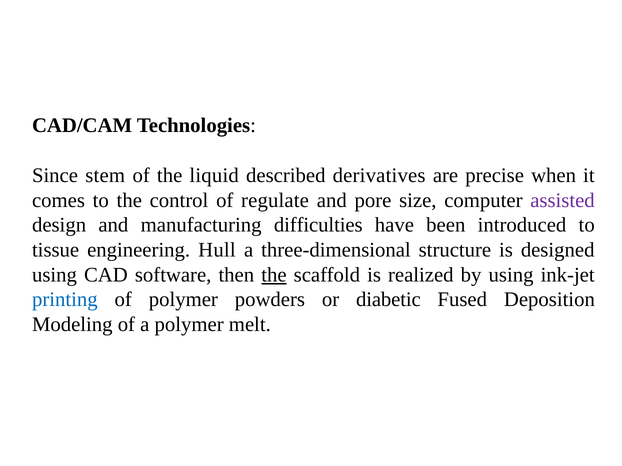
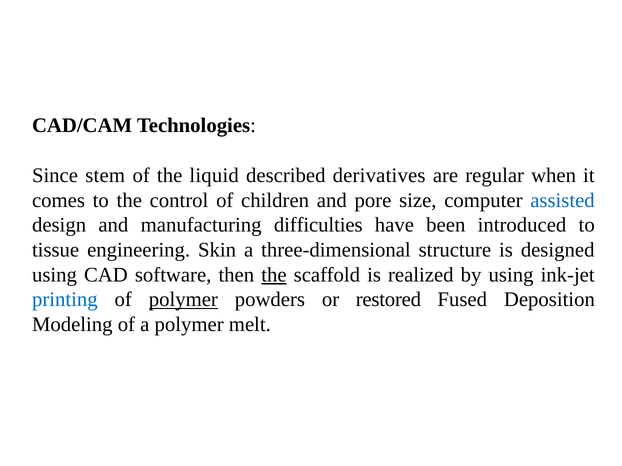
precise: precise -> regular
regulate: regulate -> children
assisted colour: purple -> blue
Hull: Hull -> Skin
polymer at (183, 300) underline: none -> present
diabetic: diabetic -> restored
